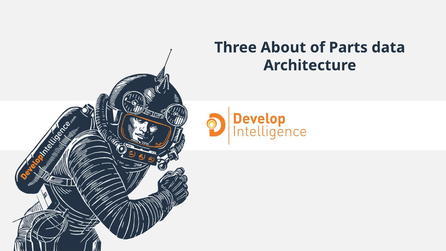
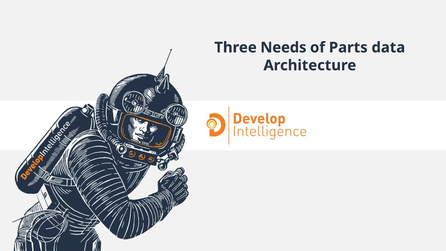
About: About -> Needs
